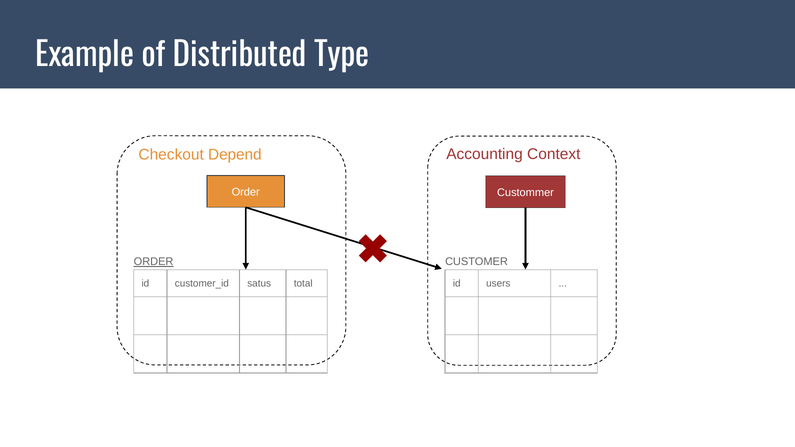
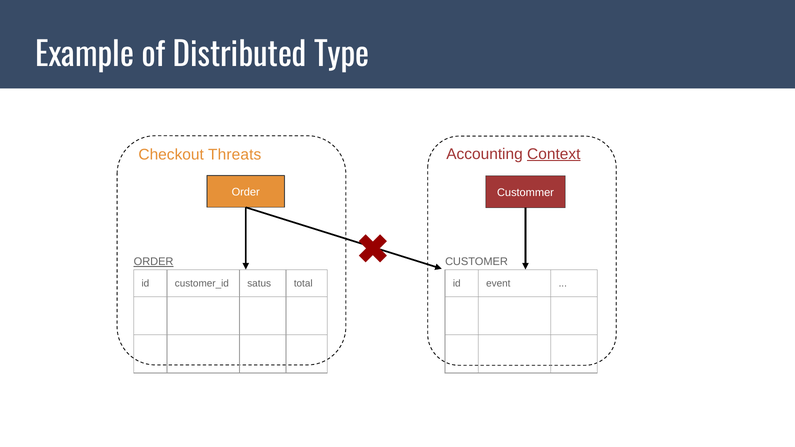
Context underline: none -> present
Depend: Depend -> Threats
users: users -> event
